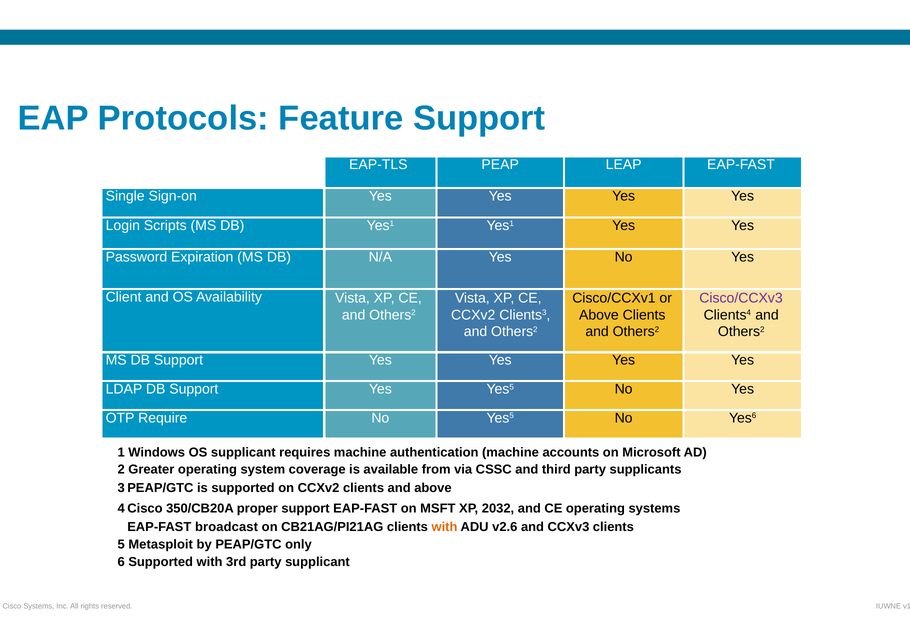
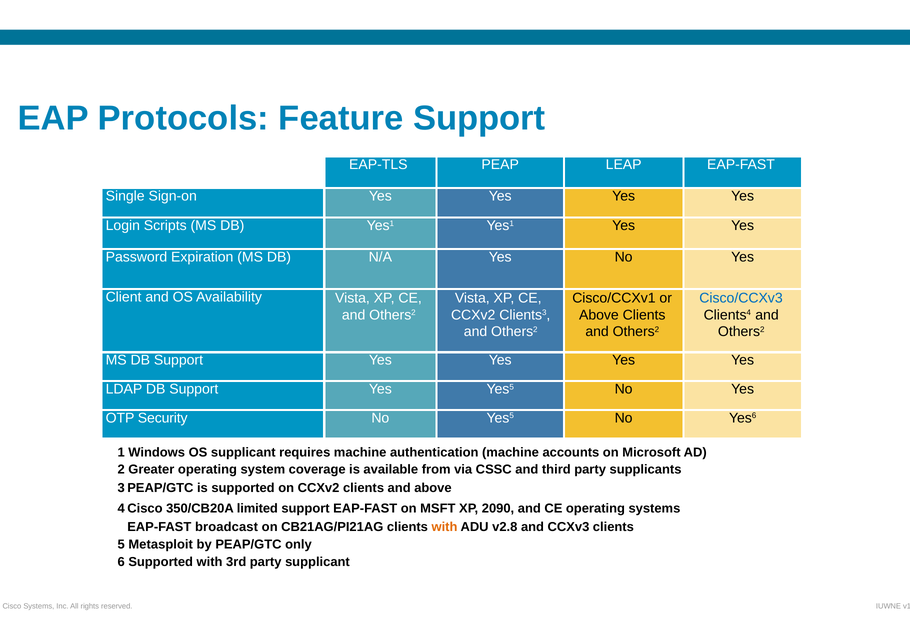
Cisco/CCXv3 colour: purple -> blue
Require: Require -> Security
proper: proper -> limited
2032: 2032 -> 2090
v2.6: v2.6 -> v2.8
